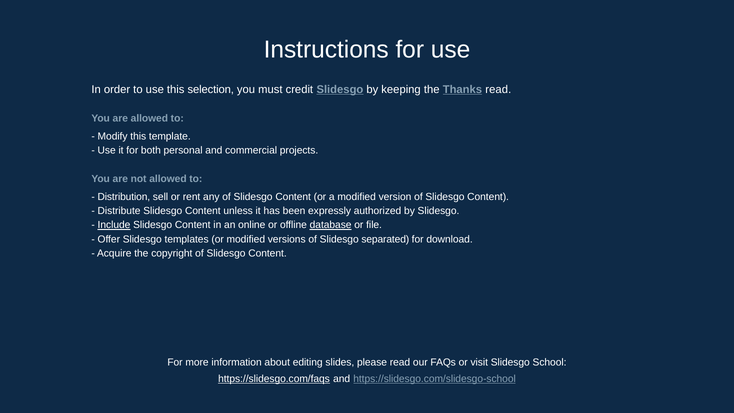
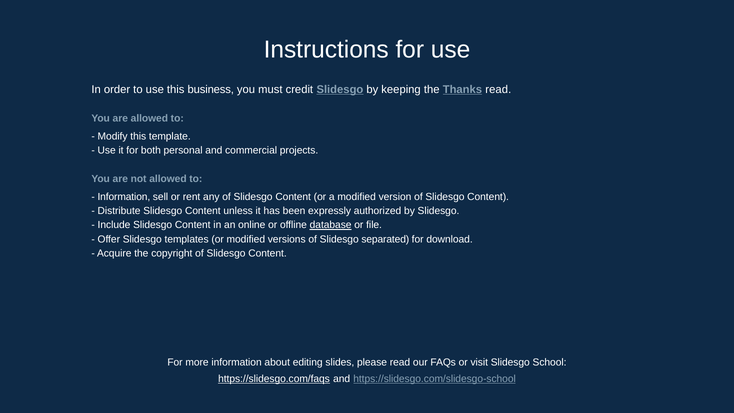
selection: selection -> business
Distribution at (124, 197): Distribution -> Information
Include underline: present -> none
